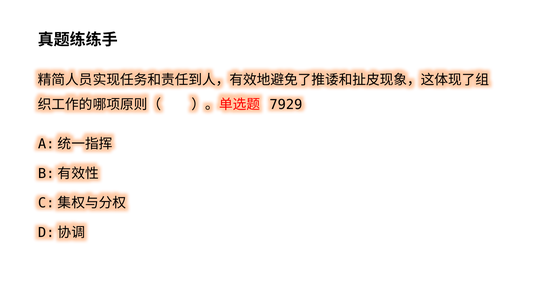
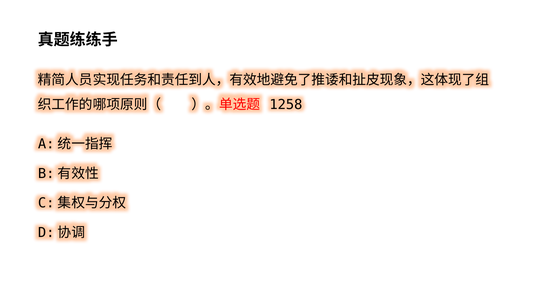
7929: 7929 -> 1258
